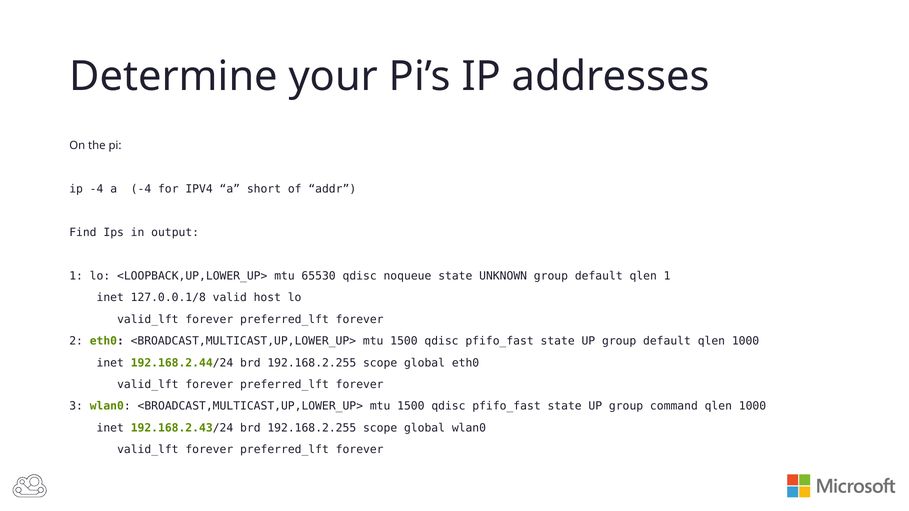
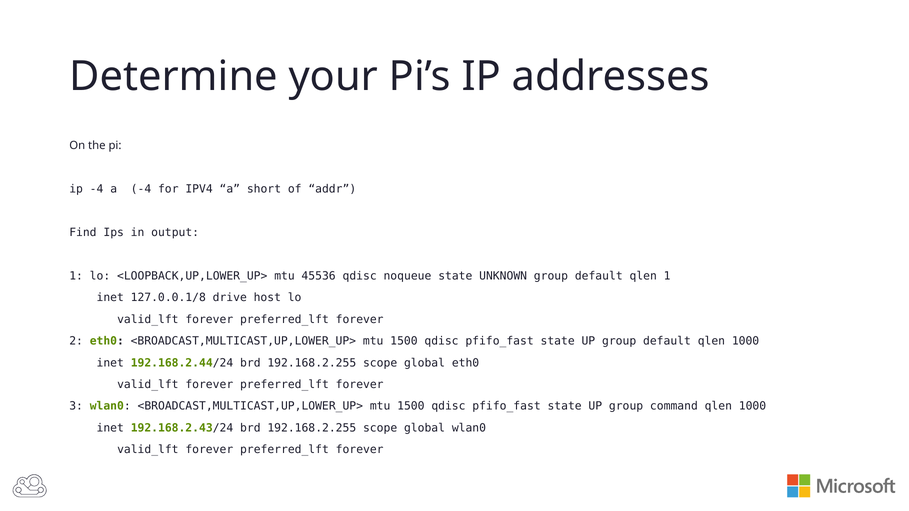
65530: 65530 -> 45536
valid: valid -> drive
